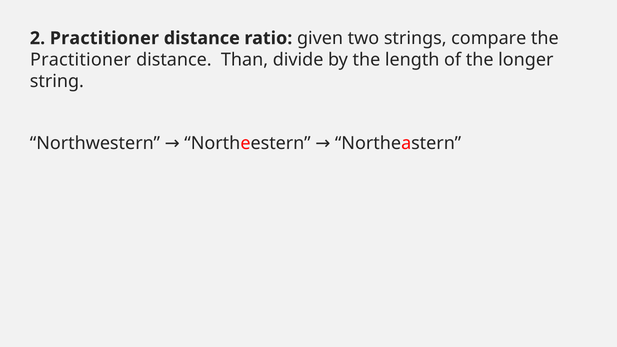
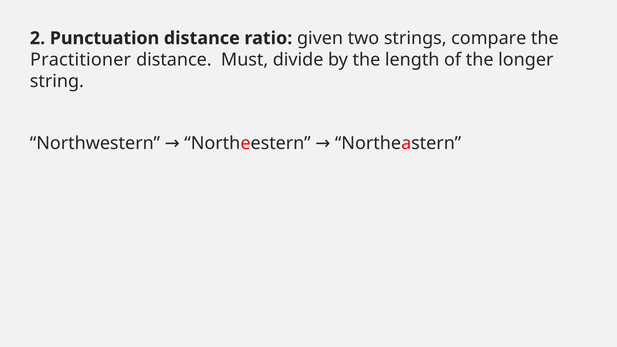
2 Practitioner: Practitioner -> Punctuation
Than: Than -> Must
